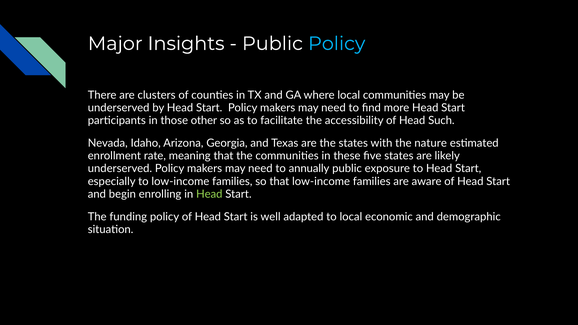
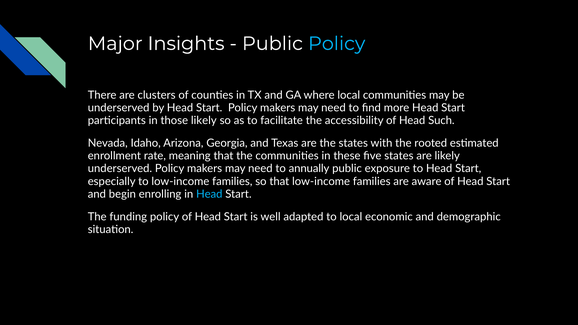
those other: other -> likely
nature: nature -> rooted
Head at (209, 194) colour: light green -> light blue
